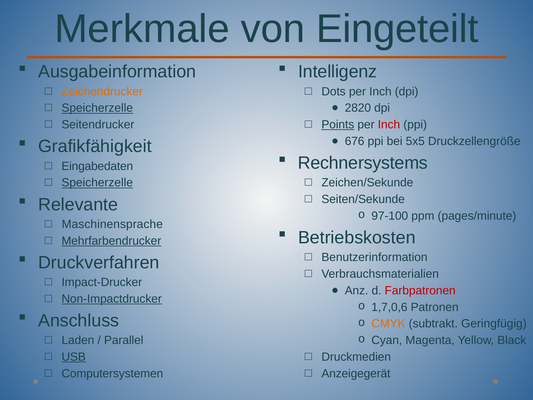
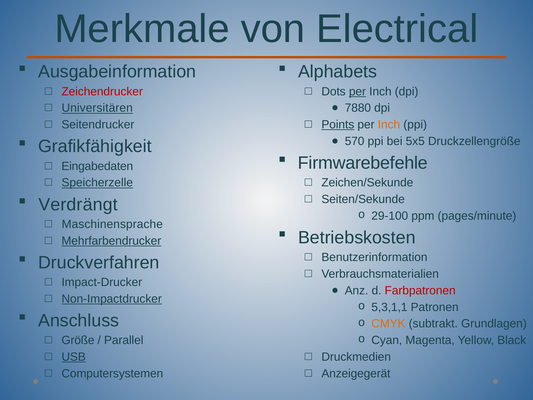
Eingeteilt: Eingeteilt -> Electrical
Intelligenz: Intelligenz -> Alphabets
Zeichendrucker colour: orange -> red
per at (357, 91) underline: none -> present
Speicherzelle at (97, 108): Speicherzelle -> Universitären
2820: 2820 -> 7880
Inch at (389, 125) colour: red -> orange
676: 676 -> 570
Rechnersystems: Rechnersystems -> Firmwarebefehle
Relevante: Relevante -> Verdrängt
97-100: 97-100 -> 29-100
1,7,0,6: 1,7,0,6 -> 5,3,1,1
Geringfügig: Geringfügig -> Grundlagen
Laden: Laden -> Größe
